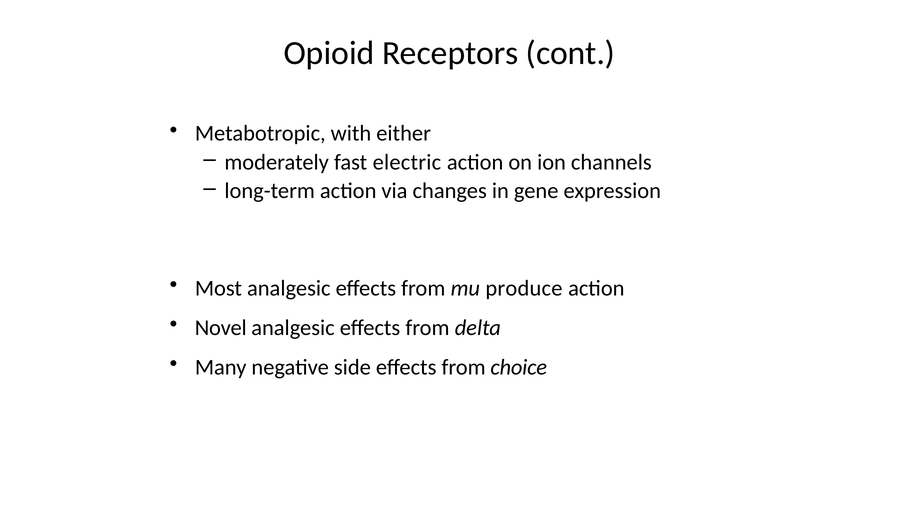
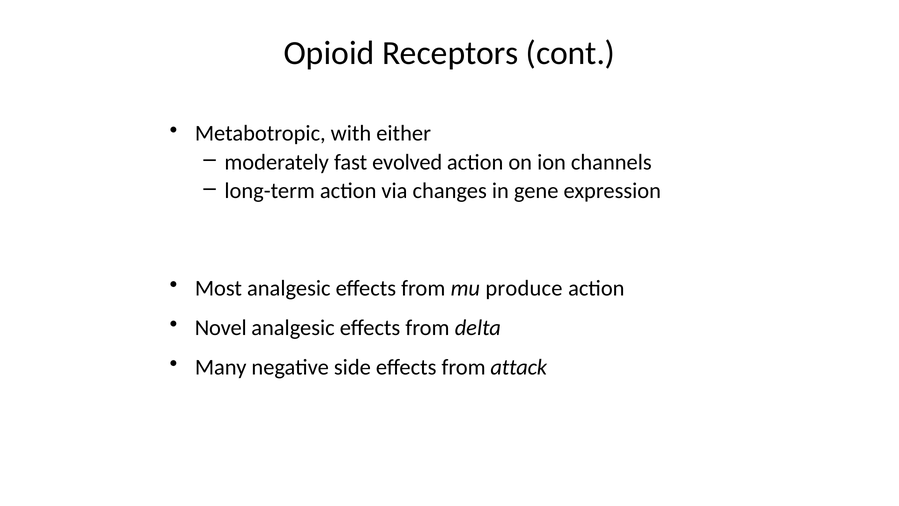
electric: electric -> evolved
choice: choice -> attack
